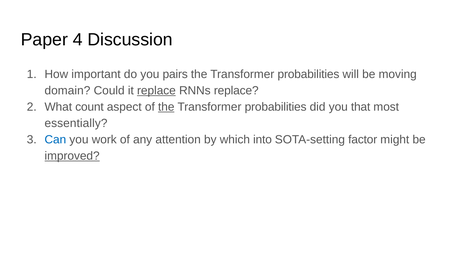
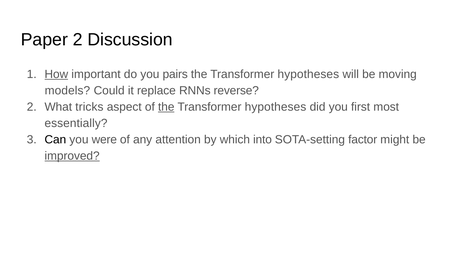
Paper 4: 4 -> 2
How underline: none -> present
probabilities at (308, 74): probabilities -> hypotheses
domain: domain -> models
replace at (156, 91) underline: present -> none
RNNs replace: replace -> reverse
count: count -> tricks
probabilities at (276, 107): probabilities -> hypotheses
that: that -> first
Can colour: blue -> black
work: work -> were
